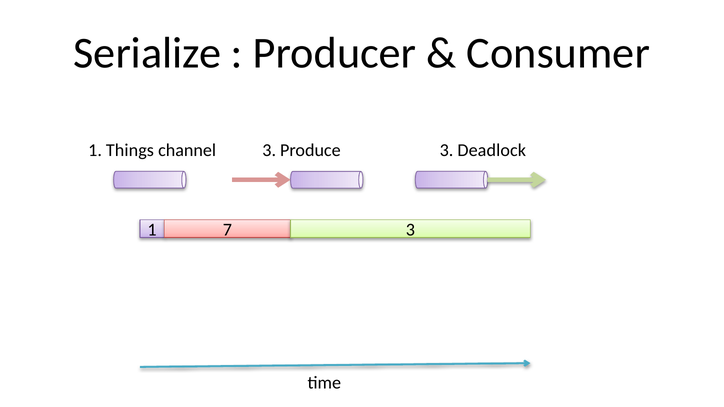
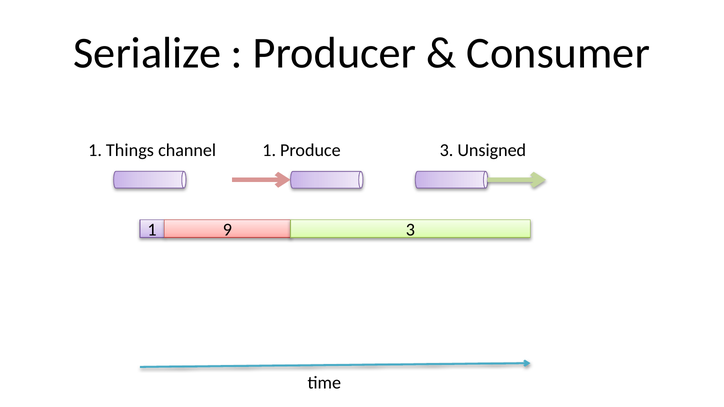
channel 3: 3 -> 1
Deadlock: Deadlock -> Unsigned
7: 7 -> 9
